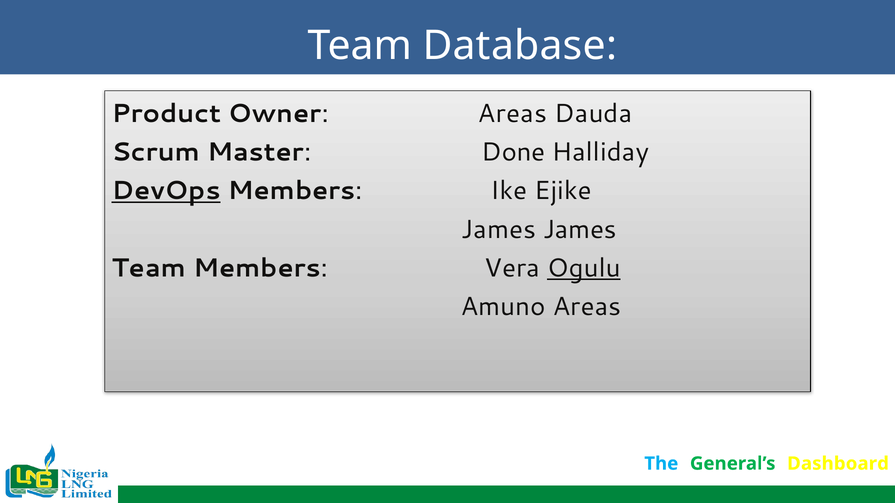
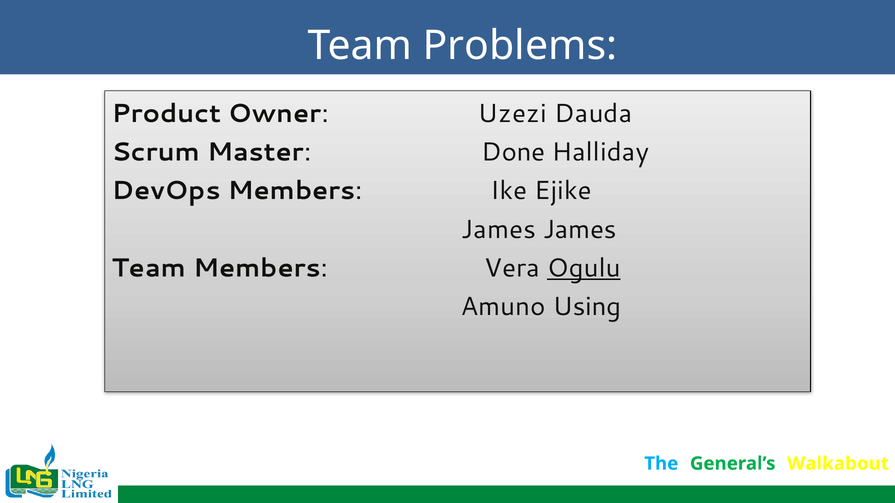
Database: Database -> Problems
Owner Areas: Areas -> Uzezi
DevOps underline: present -> none
Amuno Areas: Areas -> Using
Dashboard: Dashboard -> Walkabout
